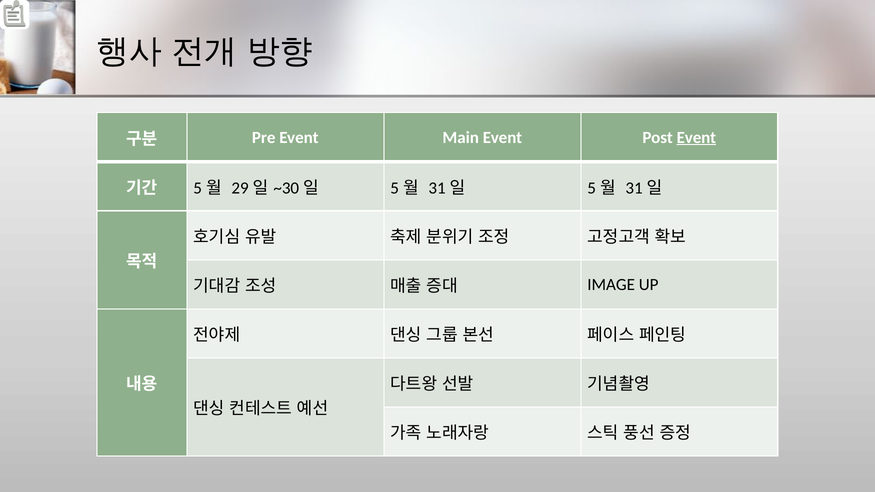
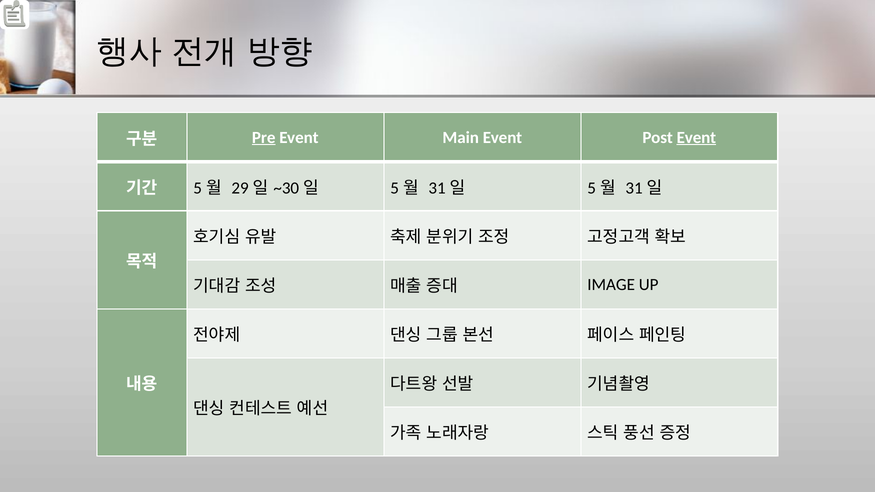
Pre underline: none -> present
